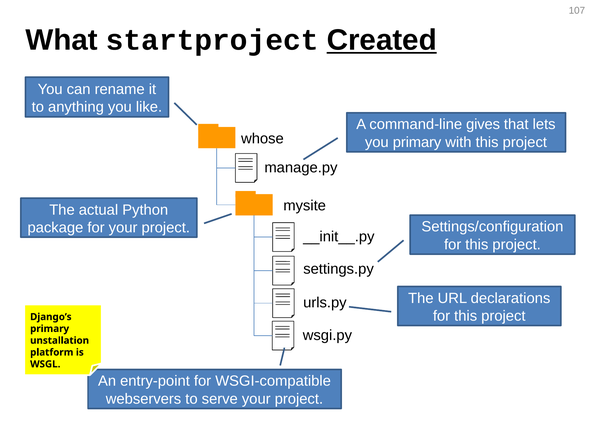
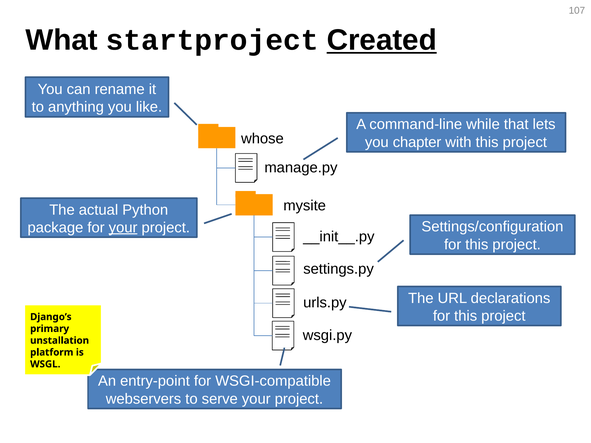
gives: gives -> while
you primary: primary -> chapter
your at (123, 228) underline: none -> present
